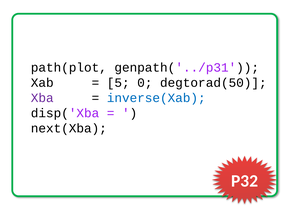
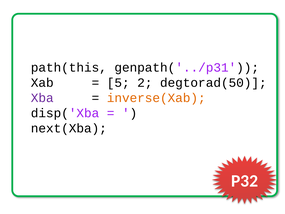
path(plot: path(plot -> path(this
0: 0 -> 2
inverse(Xab colour: blue -> orange
